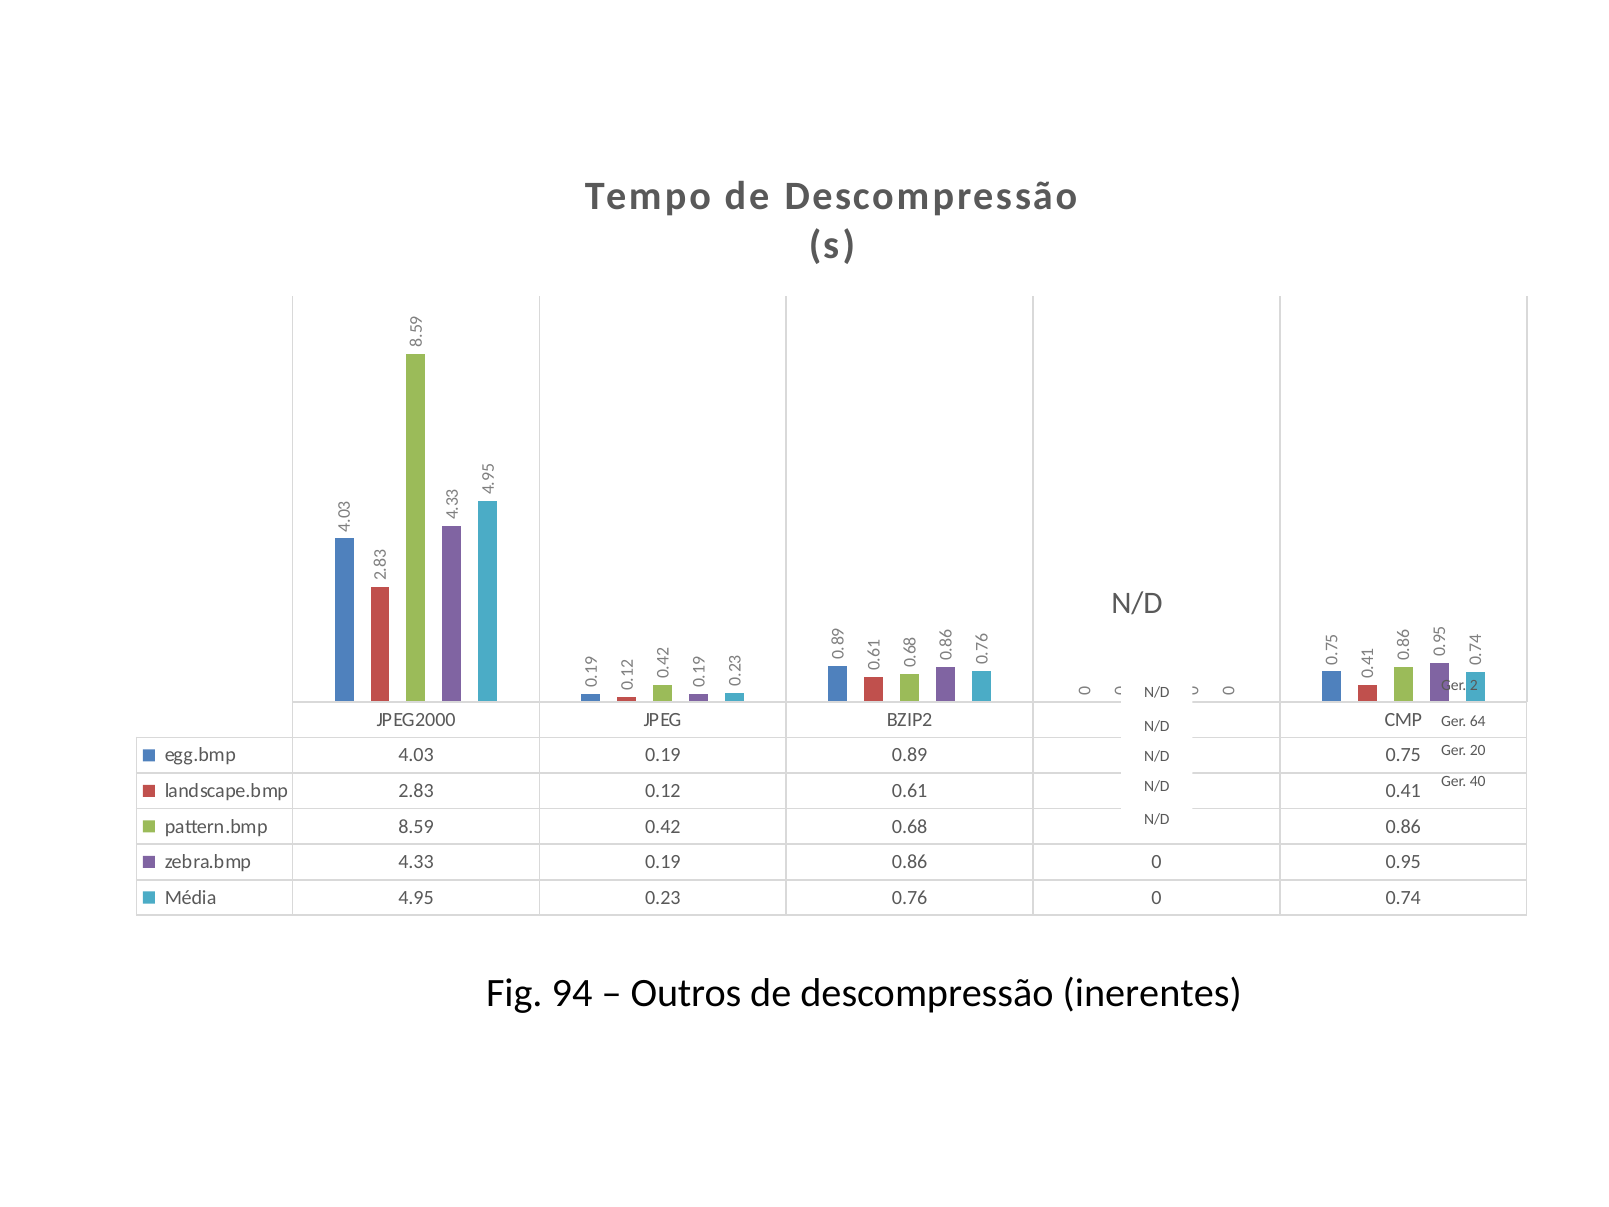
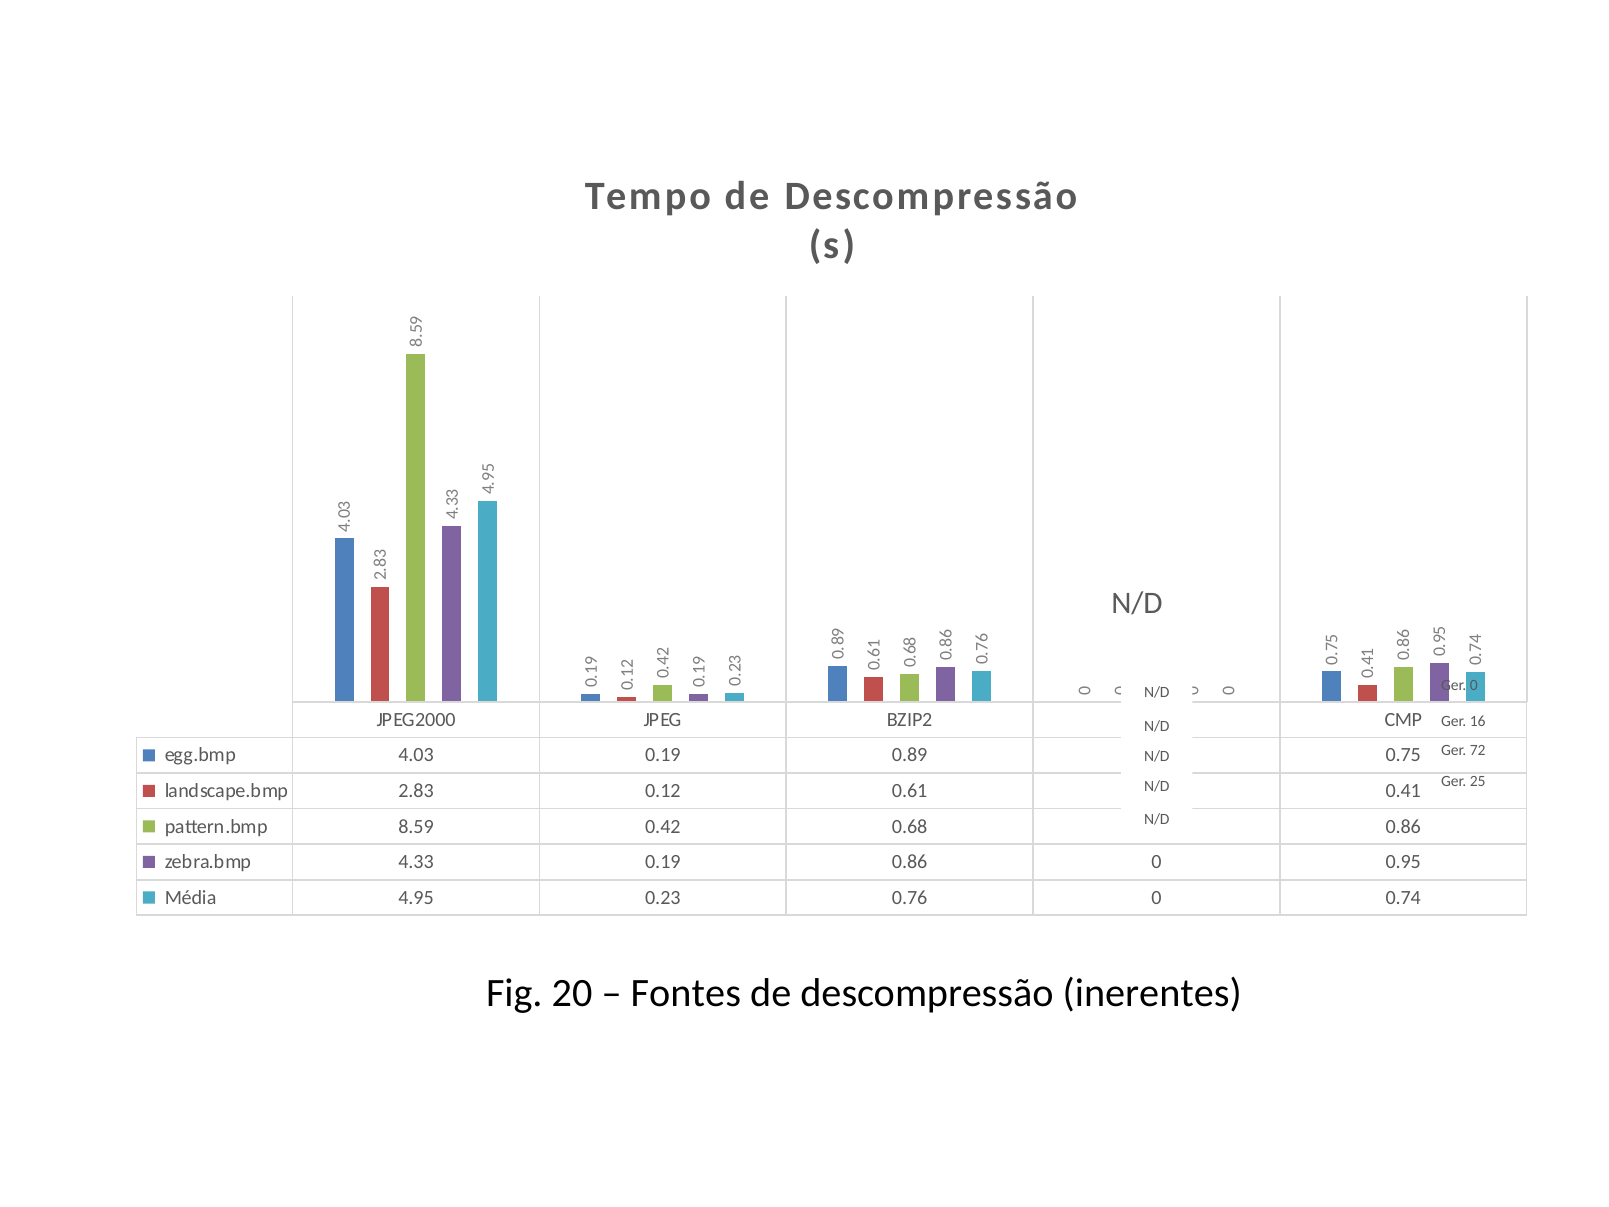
Ger 2: 2 -> 0
64: 64 -> 16
20: 20 -> 72
40: 40 -> 25
94: 94 -> 20
Outros: Outros -> Fontes
